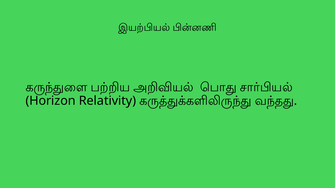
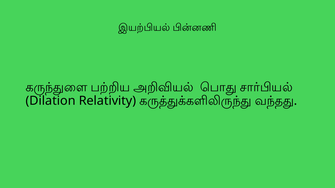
Horizon: Horizon -> Dilation
